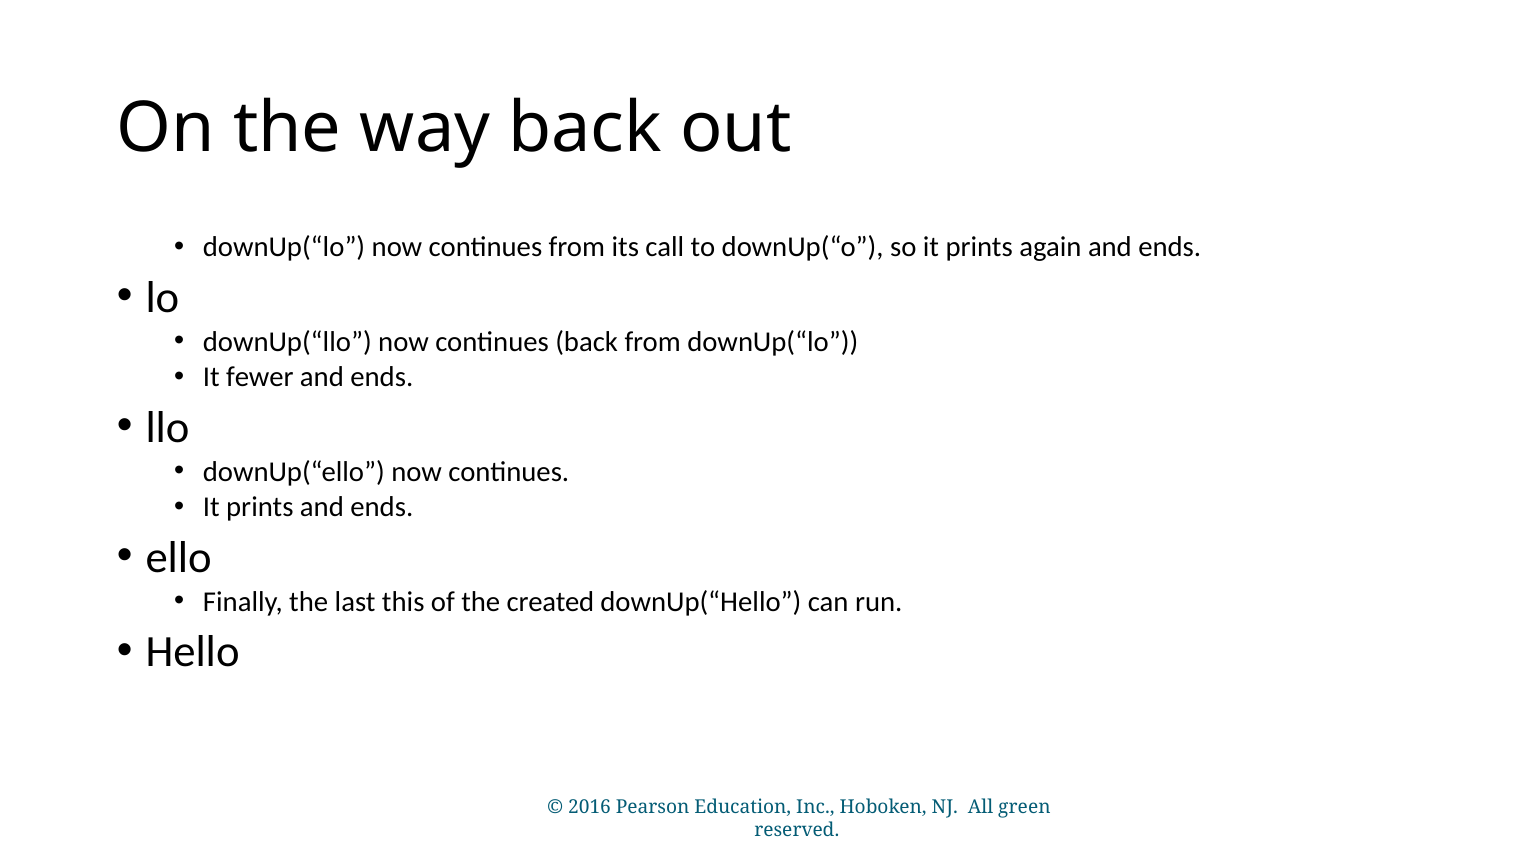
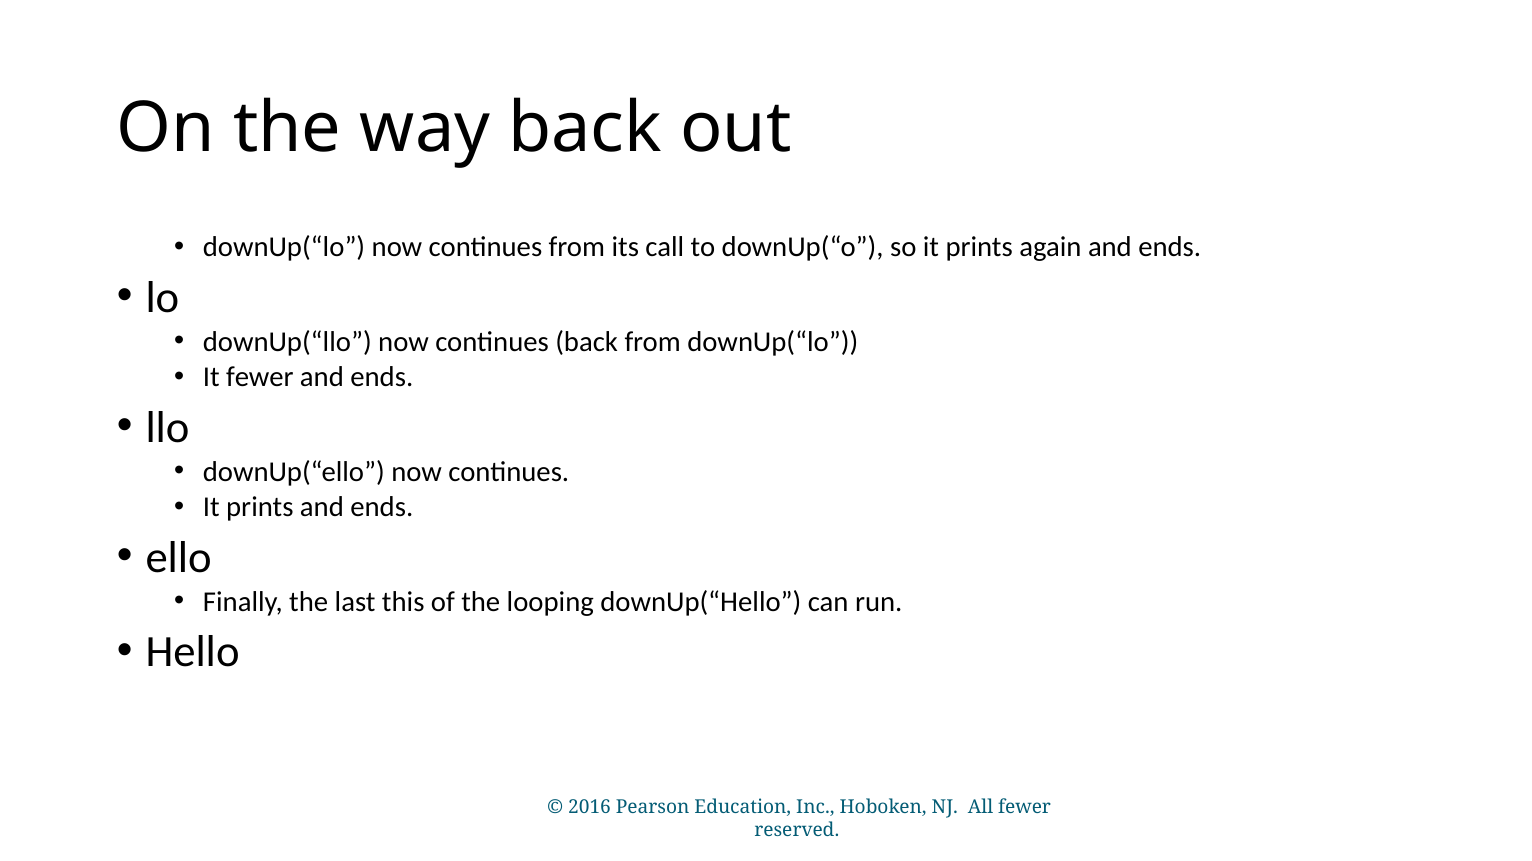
created: created -> looping
All green: green -> fewer
